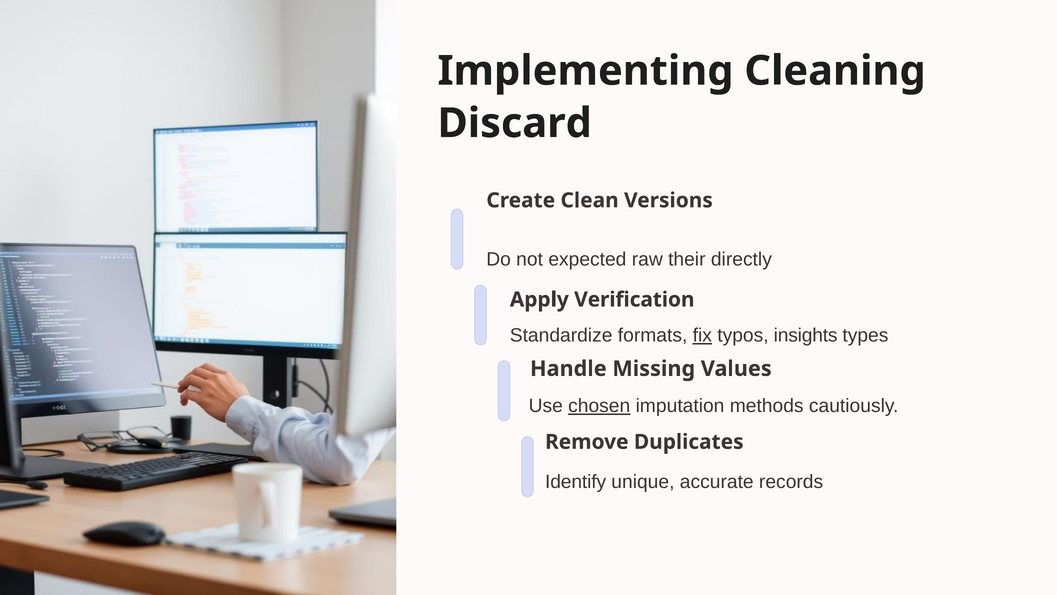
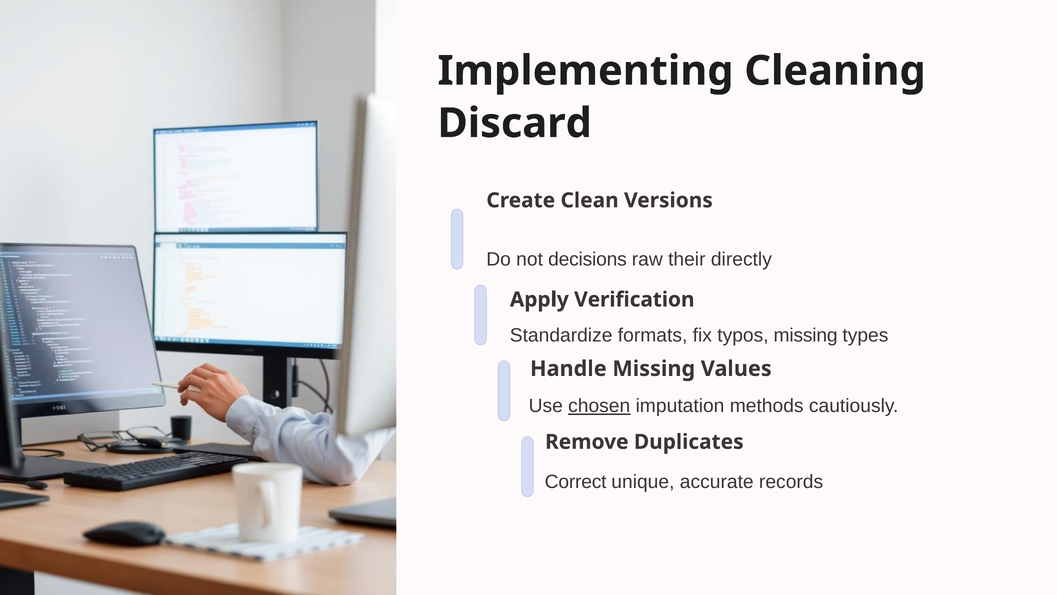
expected: expected -> decisions
fix underline: present -> none
typos insights: insights -> missing
Identify: Identify -> Correct
